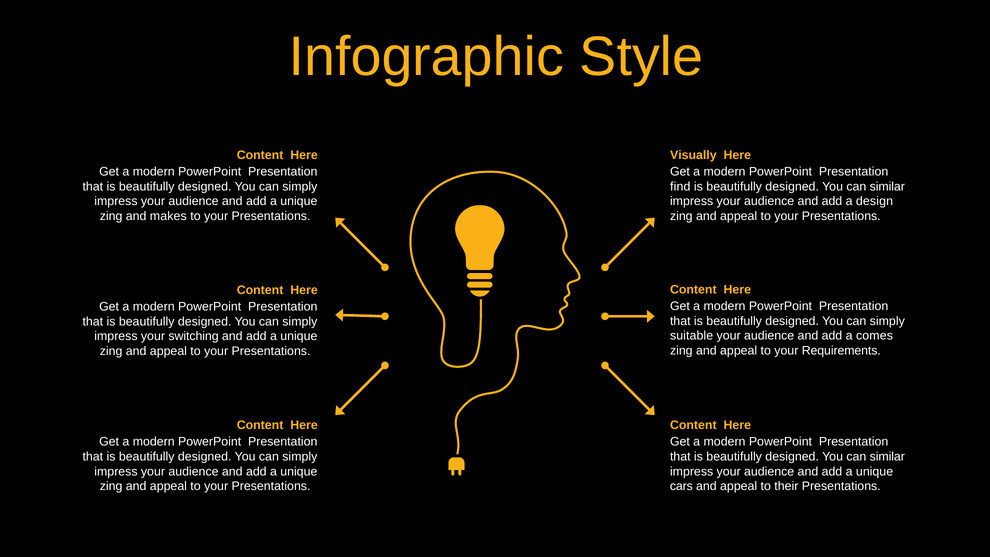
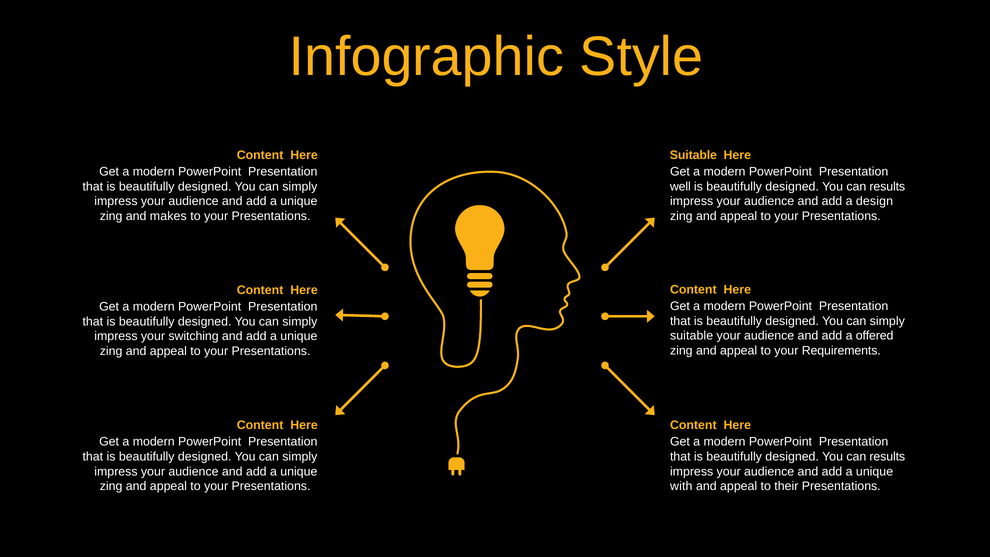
Visually at (693, 155): Visually -> Suitable
find: find -> well
similar at (887, 187): similar -> results
comes: comes -> offered
similar at (887, 456): similar -> results
cars: cars -> with
